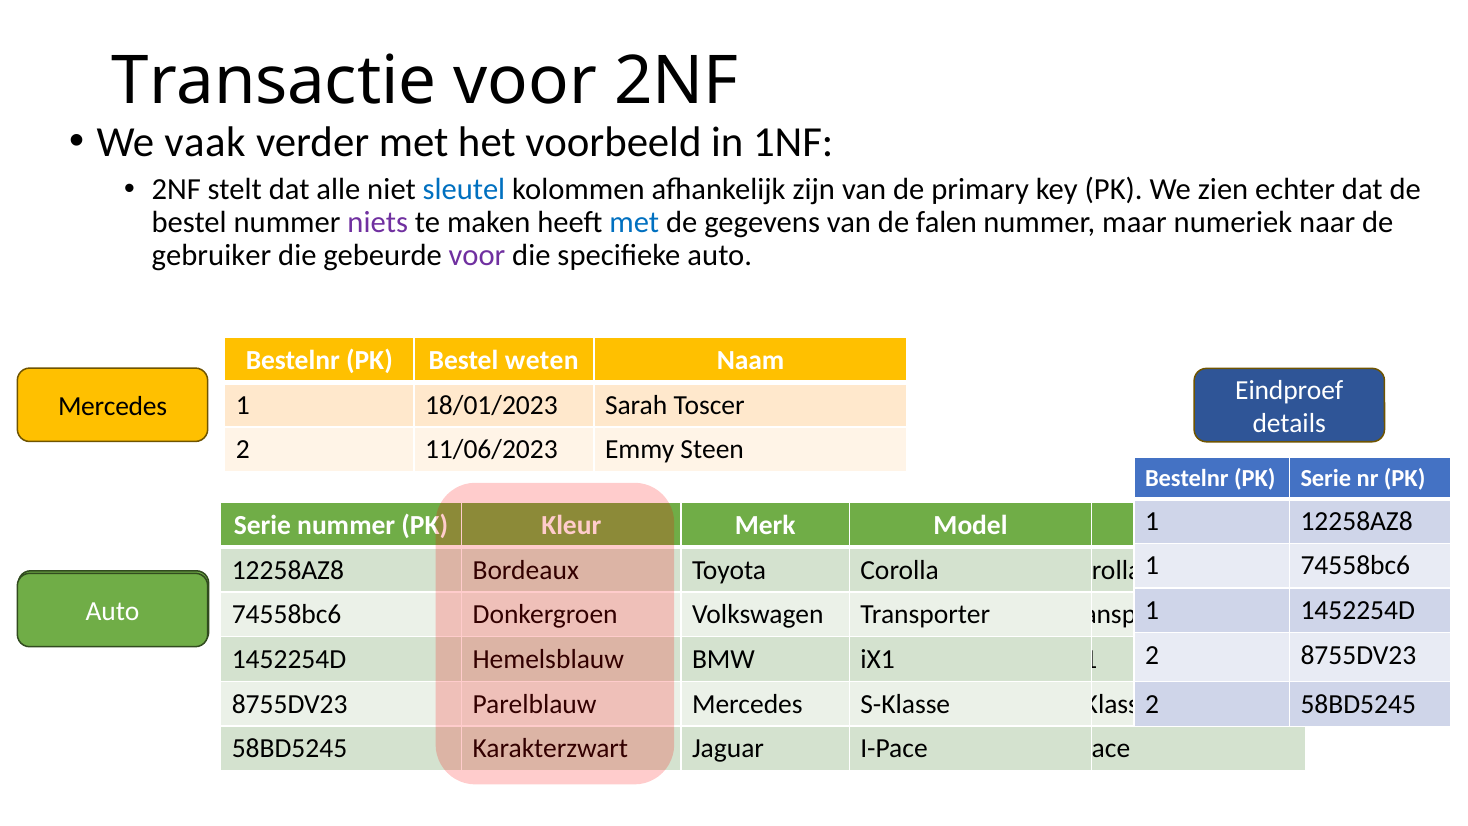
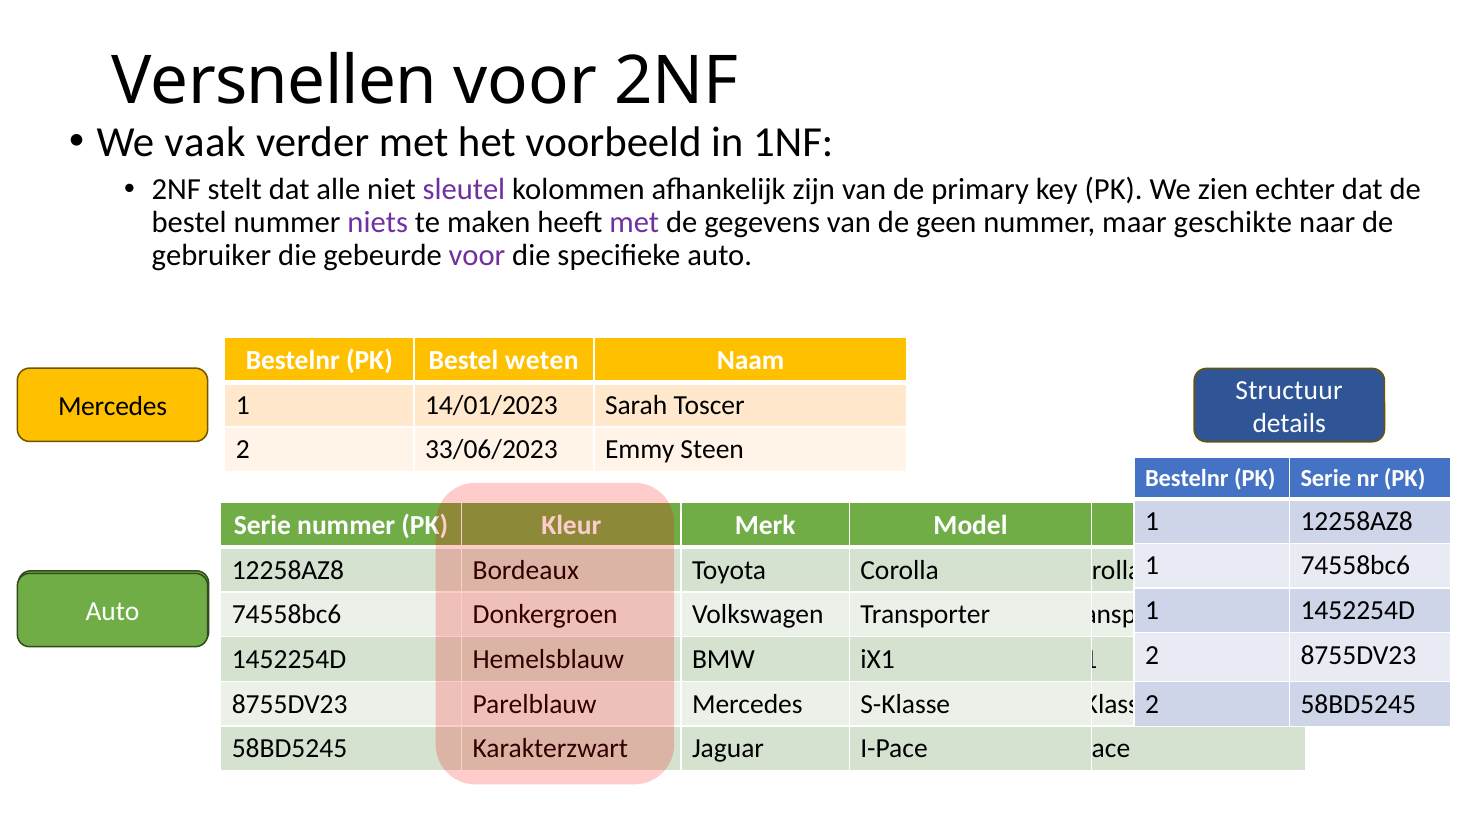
Transactie: Transactie -> Versnellen
sleutel colour: blue -> purple
met at (634, 223) colour: blue -> purple
falen: falen -> geen
numeriek: numeriek -> geschikte
Eindproef: Eindproef -> Structuur
18/01/2023: 18/01/2023 -> 14/01/2023
11/06/2023: 11/06/2023 -> 33/06/2023
